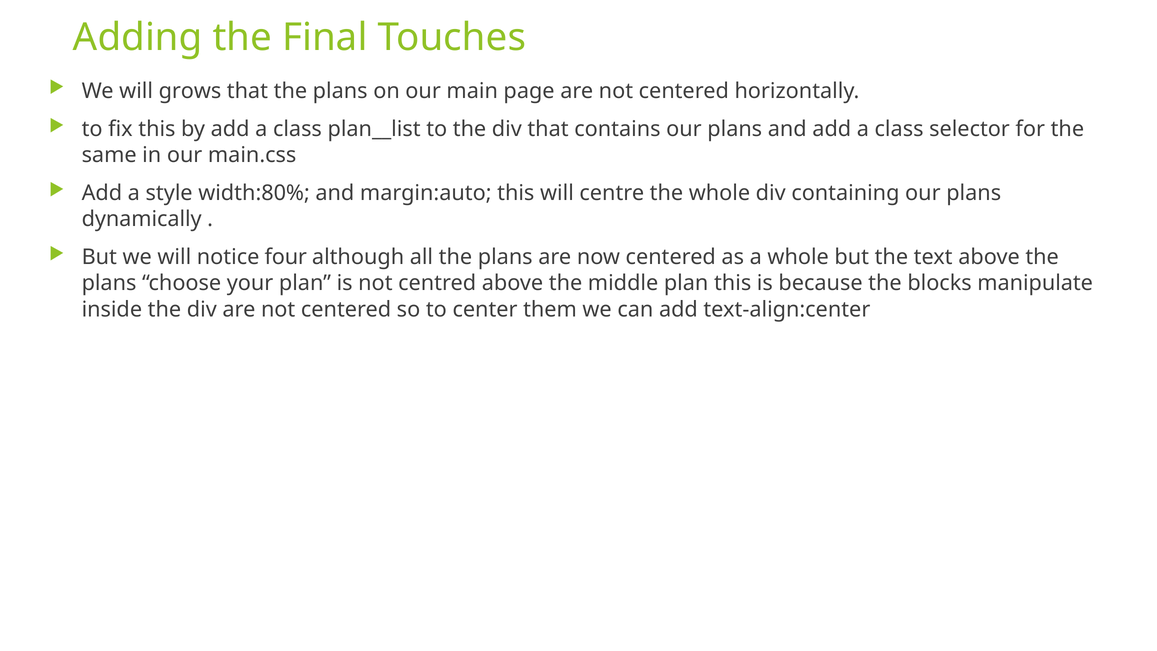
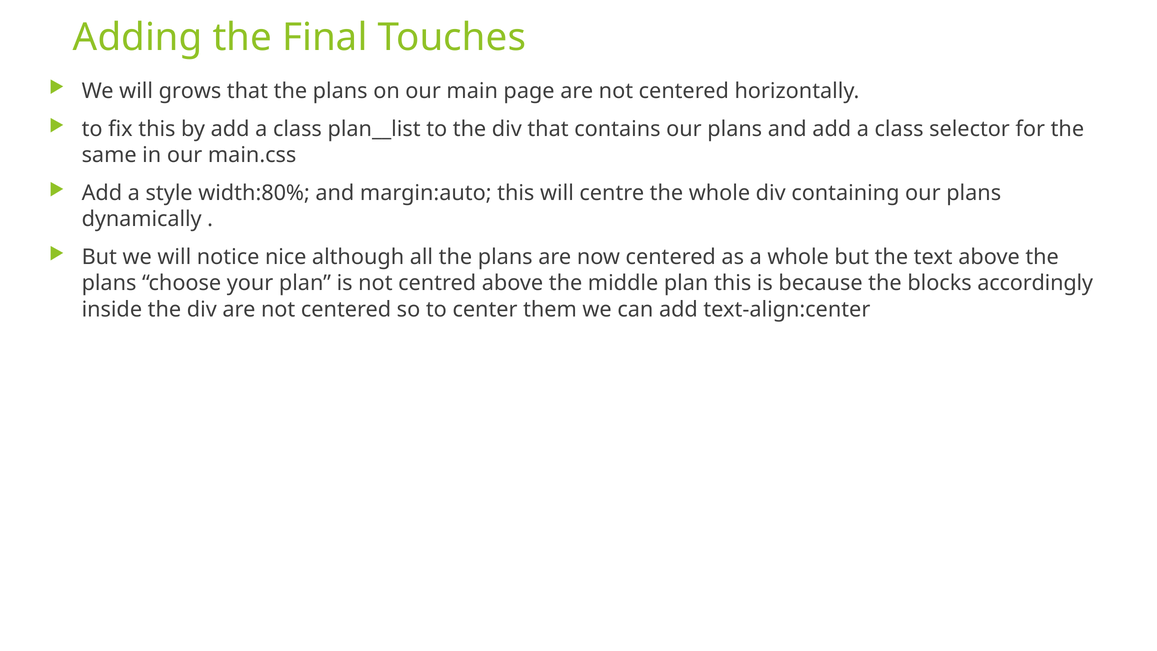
four: four -> nice
manipulate: manipulate -> accordingly
